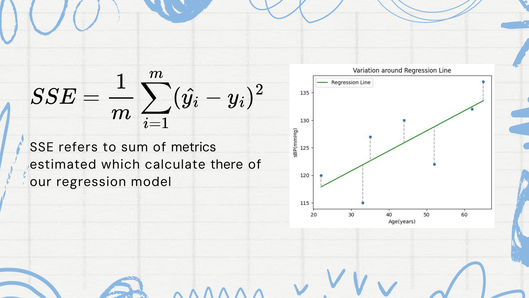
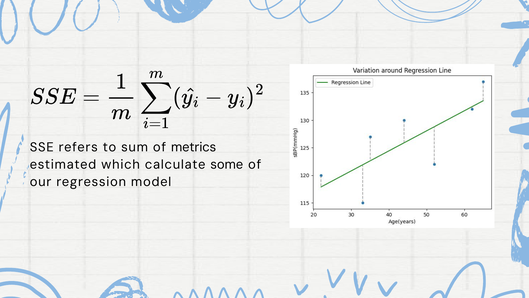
there: there -> some
